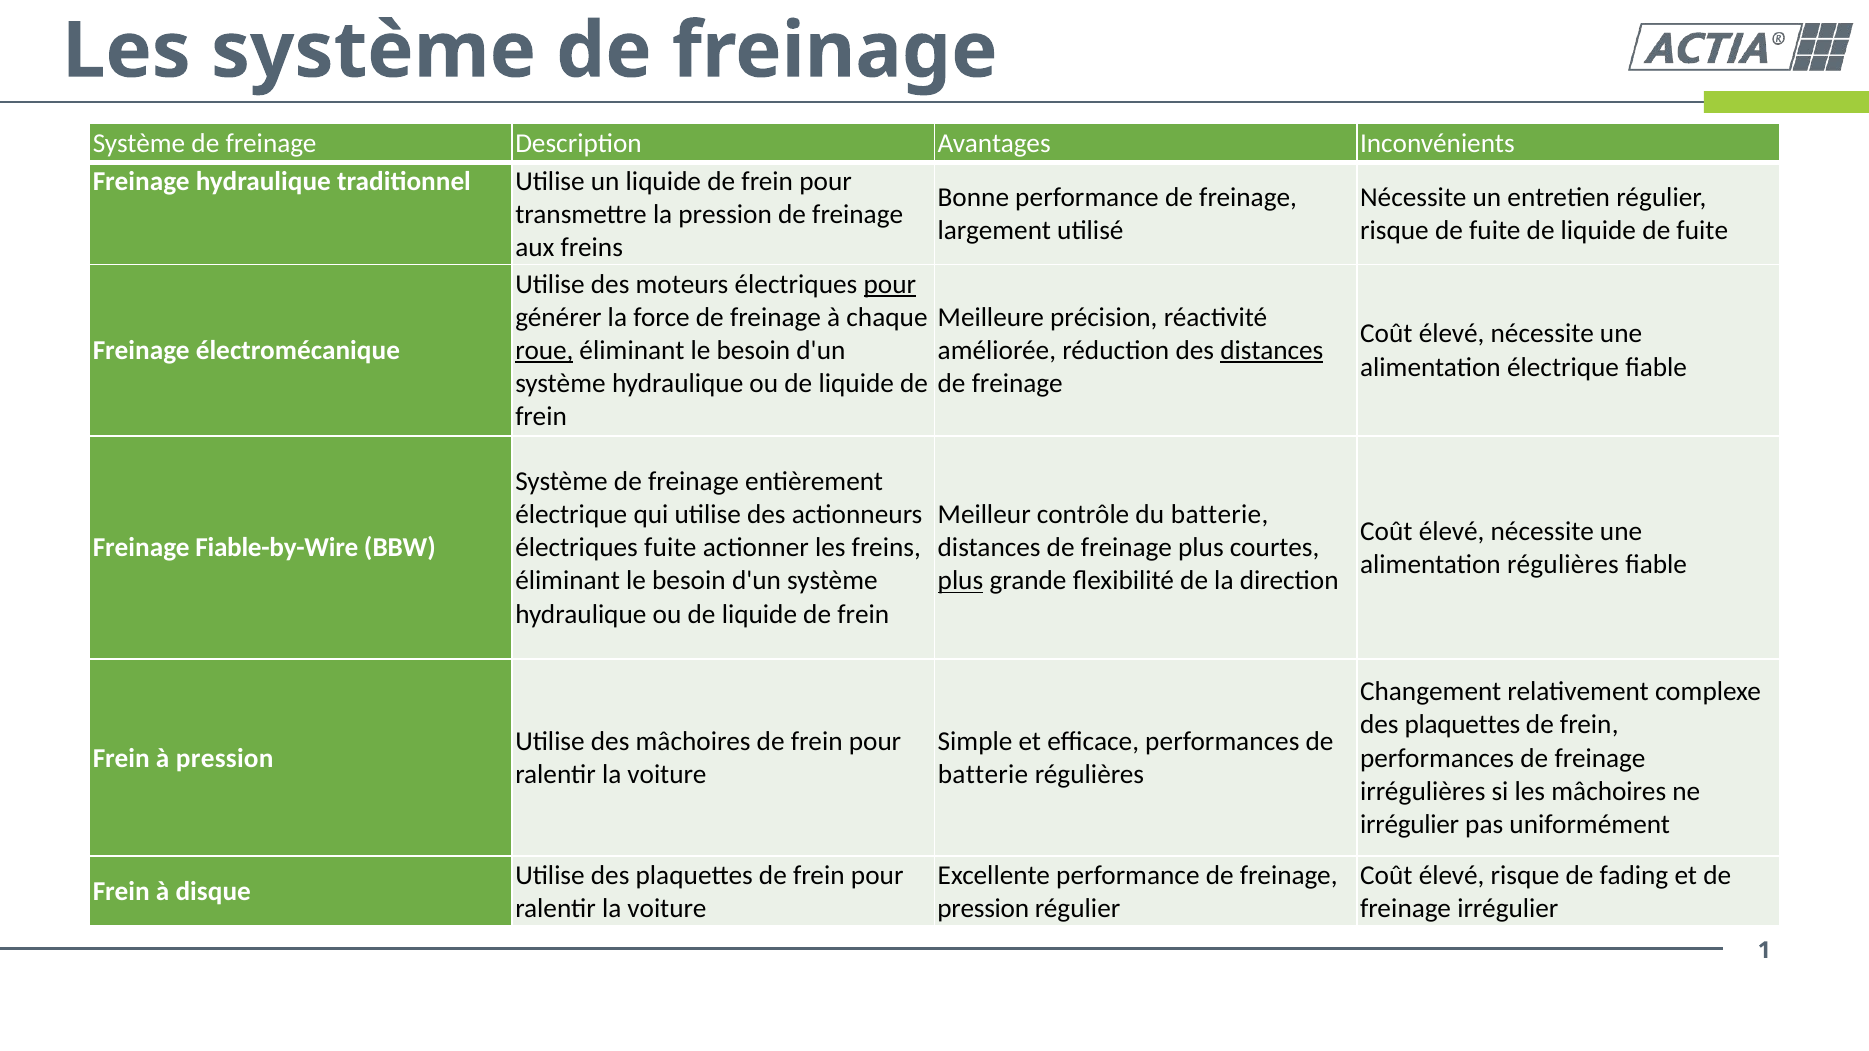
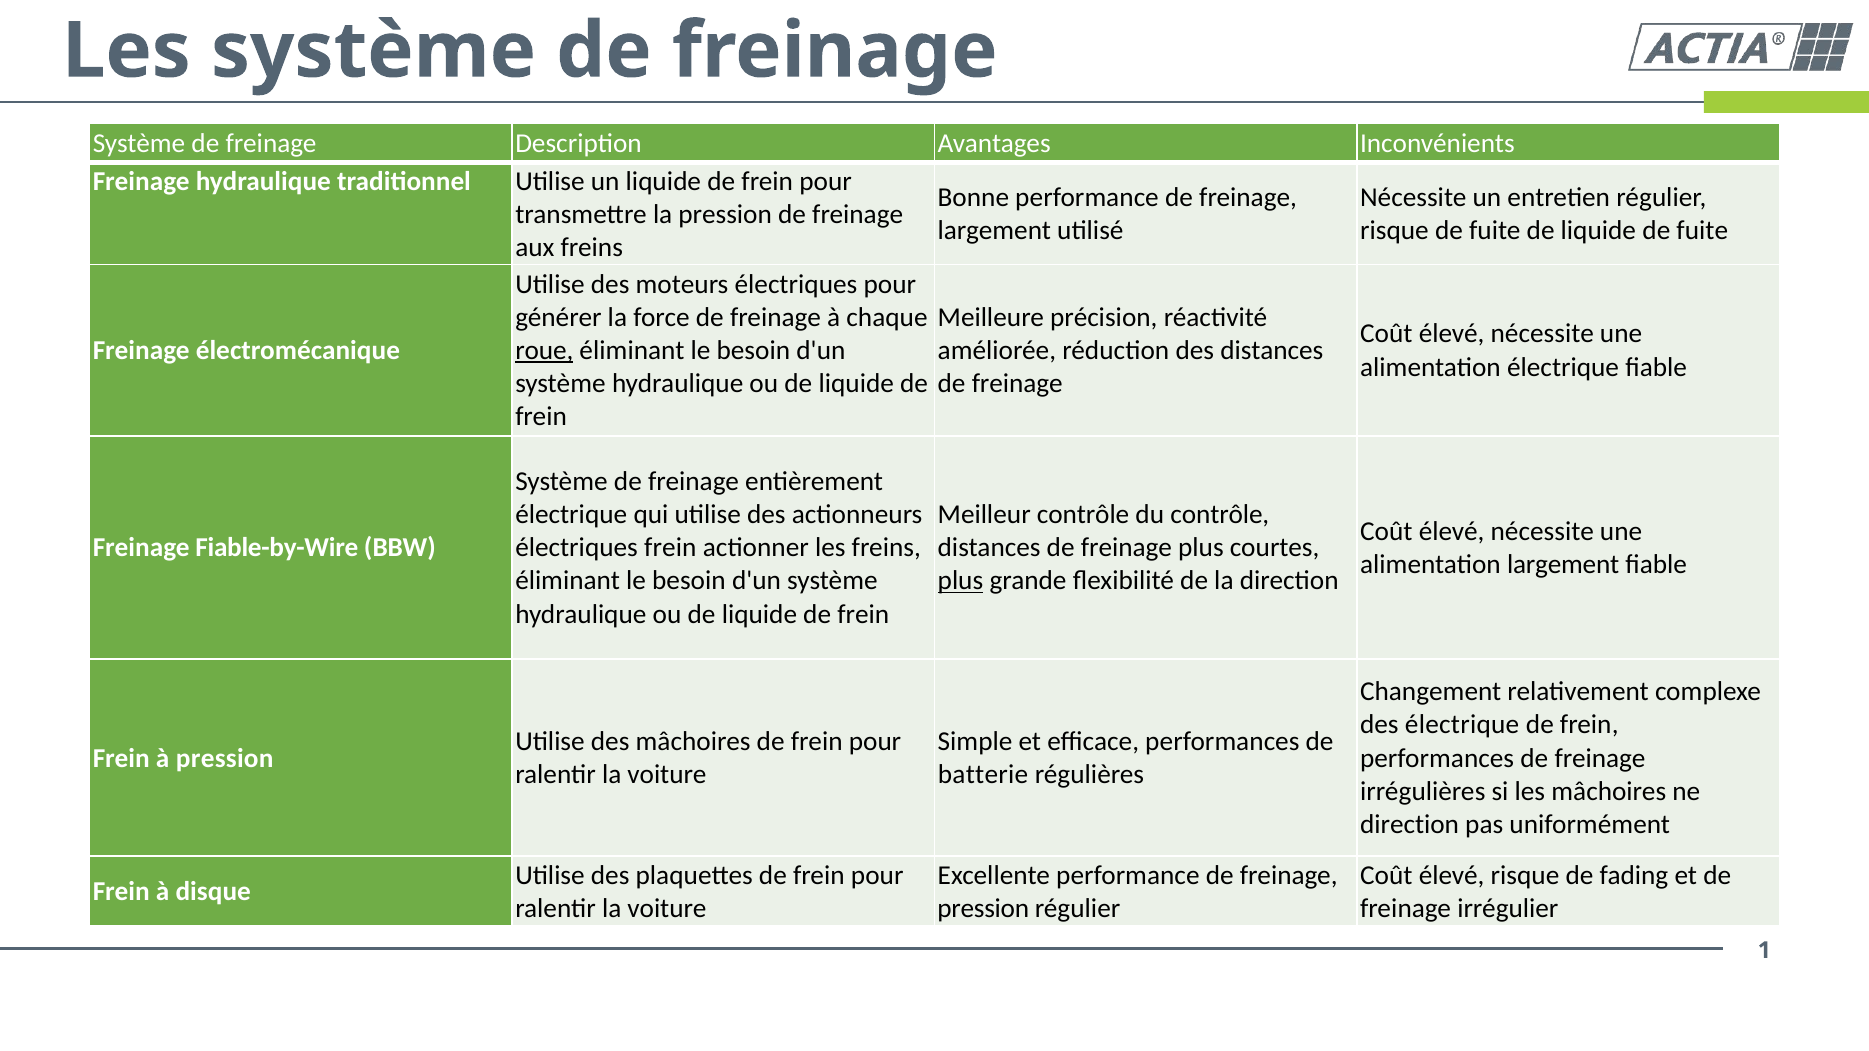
pour at (890, 284) underline: present -> none
distances at (1272, 351) underline: present -> none
du batterie: batterie -> contrôle
électriques fuite: fuite -> frein
alimentation régulières: régulières -> largement
plaquettes at (1462, 725): plaquettes -> électrique
irrégulier at (1410, 825): irrégulier -> direction
